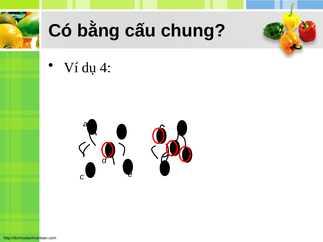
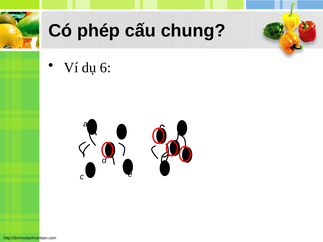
bằng: bằng -> phép
4: 4 -> 6
